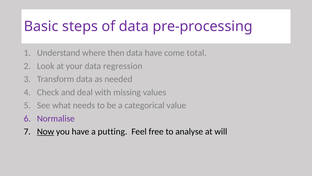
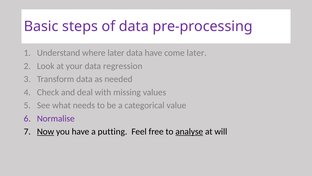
where then: then -> later
come total: total -> later
analyse underline: none -> present
